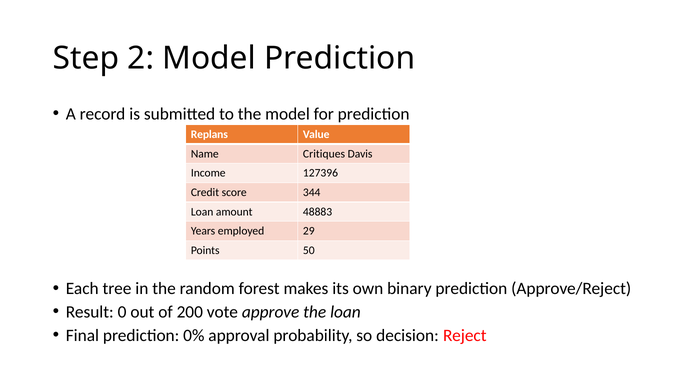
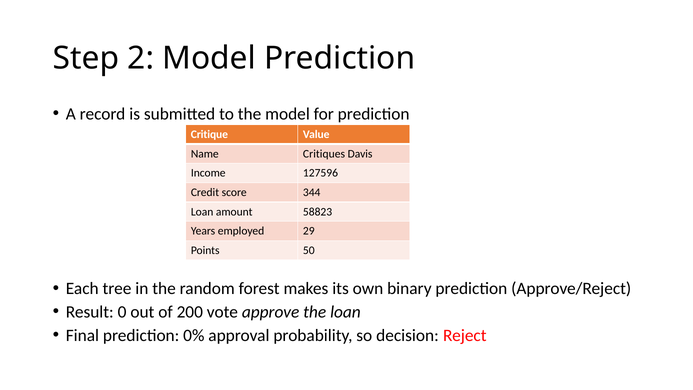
Replans: Replans -> Critique
127396: 127396 -> 127596
48883: 48883 -> 58823
